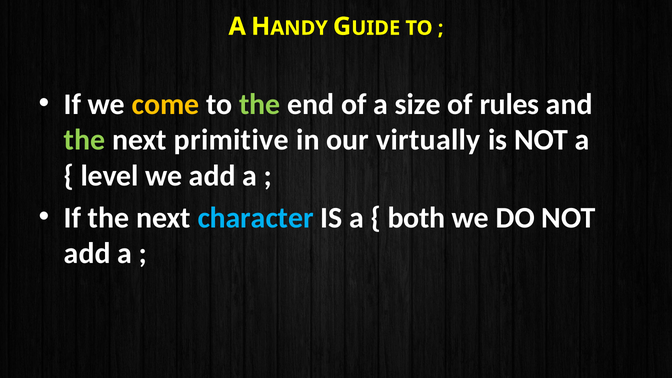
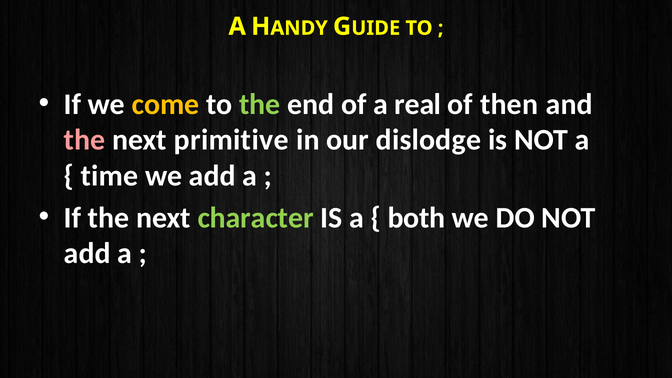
size: size -> real
rules: rules -> then
the at (85, 140) colour: light green -> pink
virtually: virtually -> dislodge
level: level -> time
character colour: light blue -> light green
